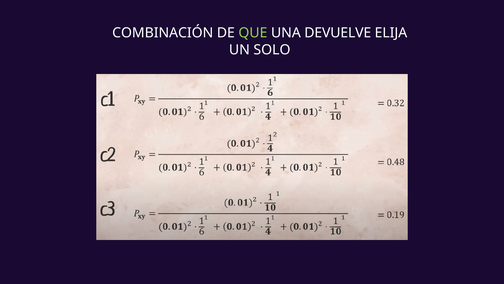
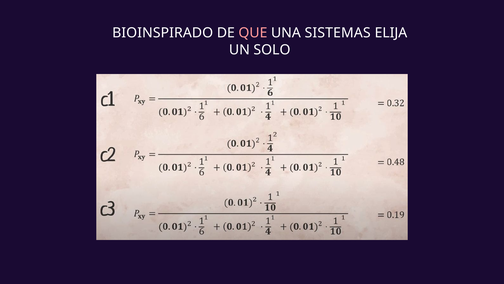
COMBINACIÓN: COMBINACIÓN -> BIOINSPIRADO
QUE colour: light green -> pink
DEVUELVE: DEVUELVE -> SISTEMAS
